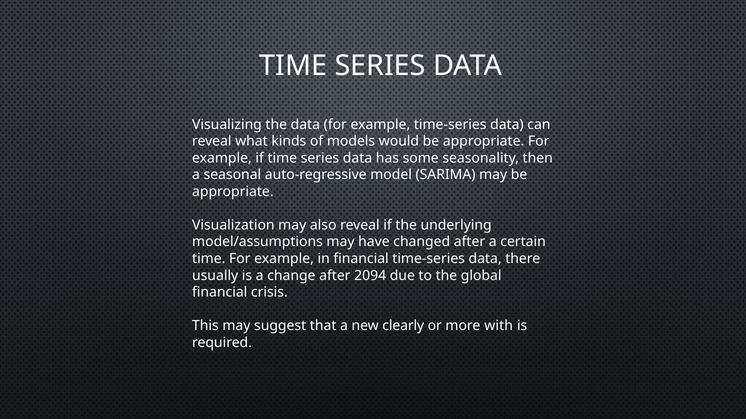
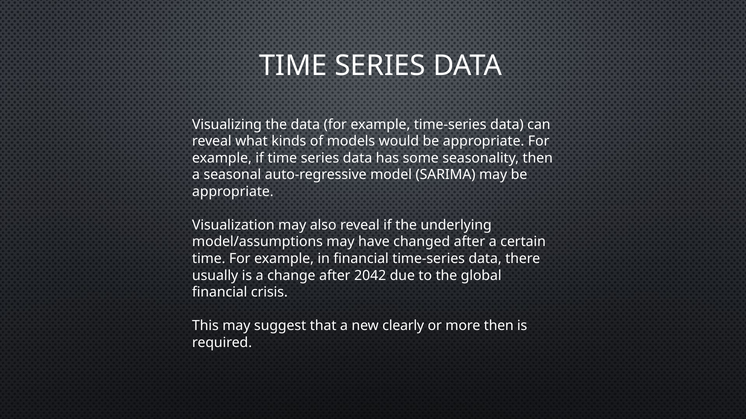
2094: 2094 -> 2042
more with: with -> then
